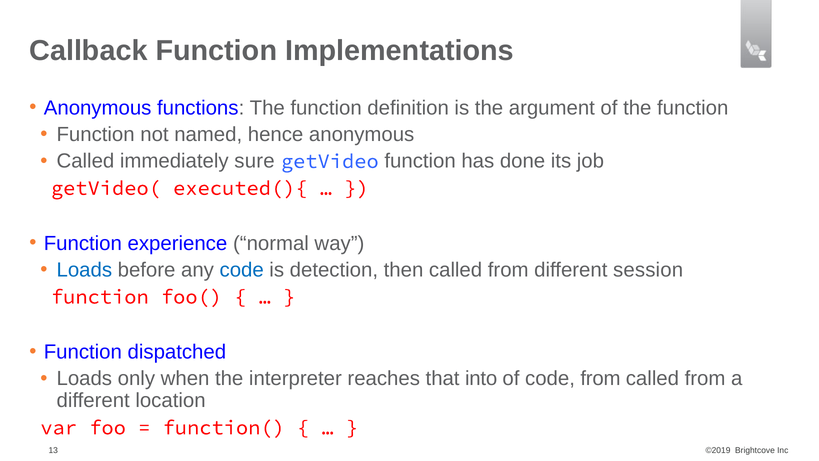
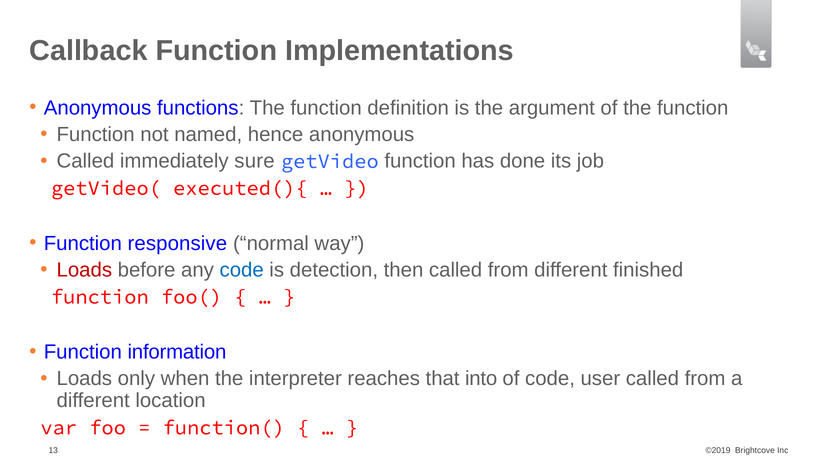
experience: experience -> responsive
Loads at (84, 270) colour: blue -> red
session: session -> finished
dispatched: dispatched -> information
code from: from -> user
